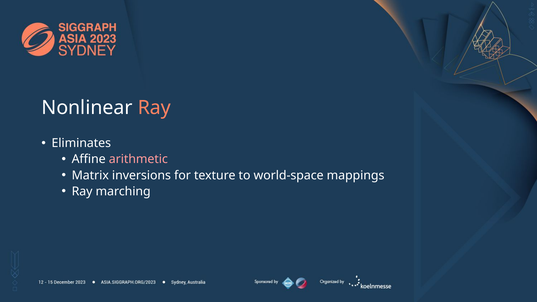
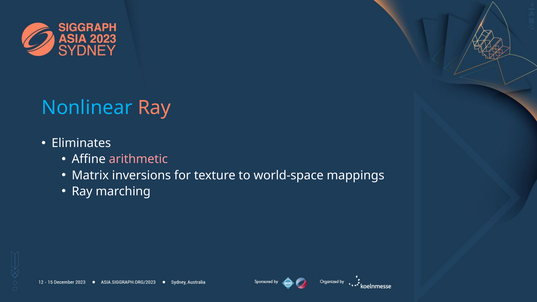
Nonlinear colour: white -> light blue
